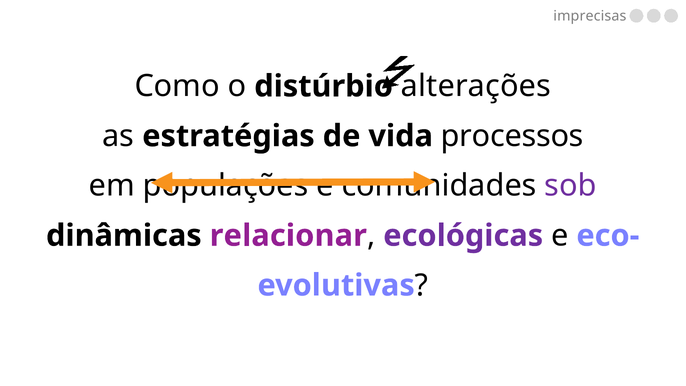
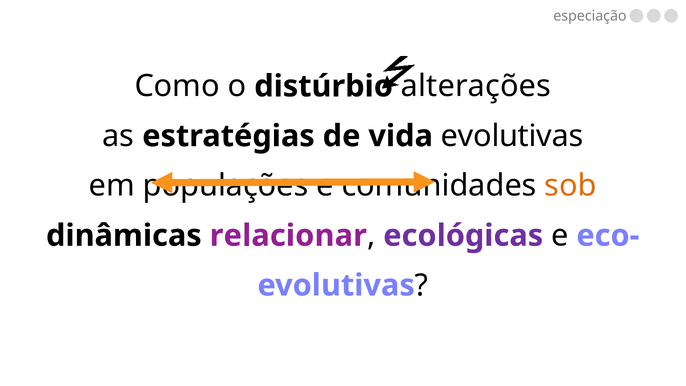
imprecisas: imprecisas -> especiação
vida processos: processos -> evolutivas
sob colour: purple -> orange
